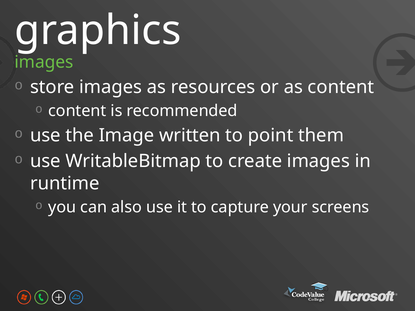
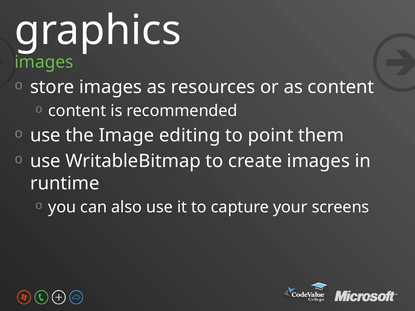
written: written -> editing
